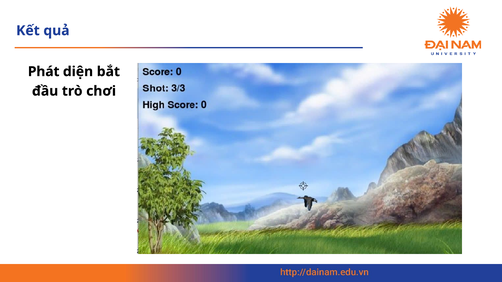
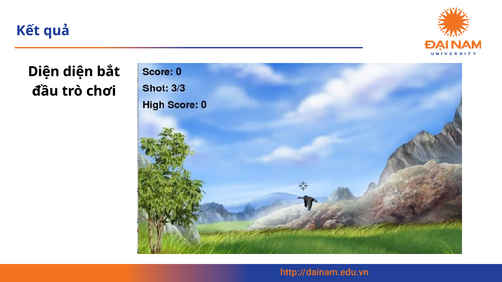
Phát at (44, 72): Phát -> Diện
